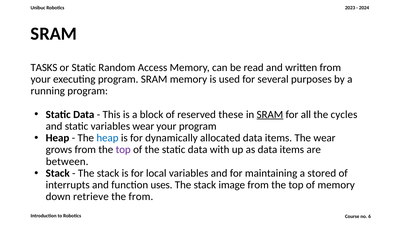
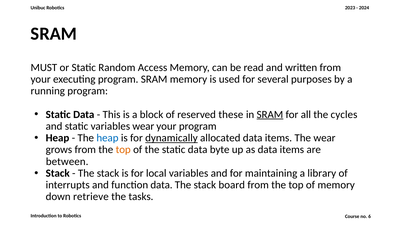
TASKS: TASKS -> MUST
dynamically underline: none -> present
top at (123, 150) colour: purple -> orange
with: with -> byte
stored: stored -> library
function uses: uses -> data
image: image -> board
the from: from -> tasks
